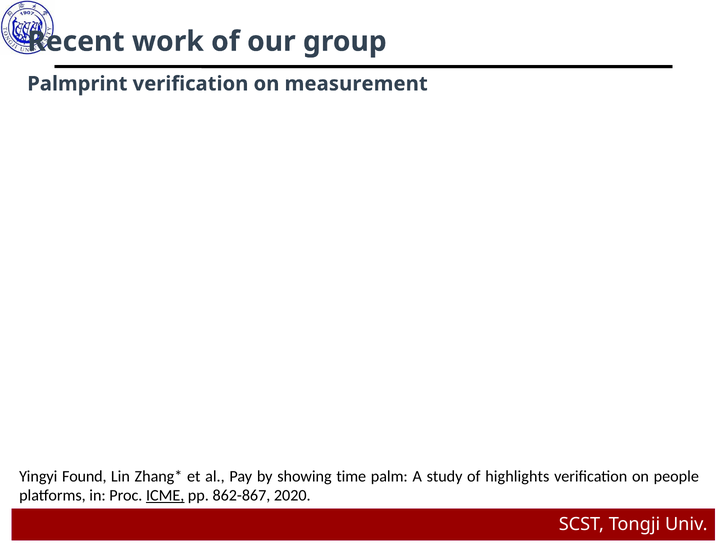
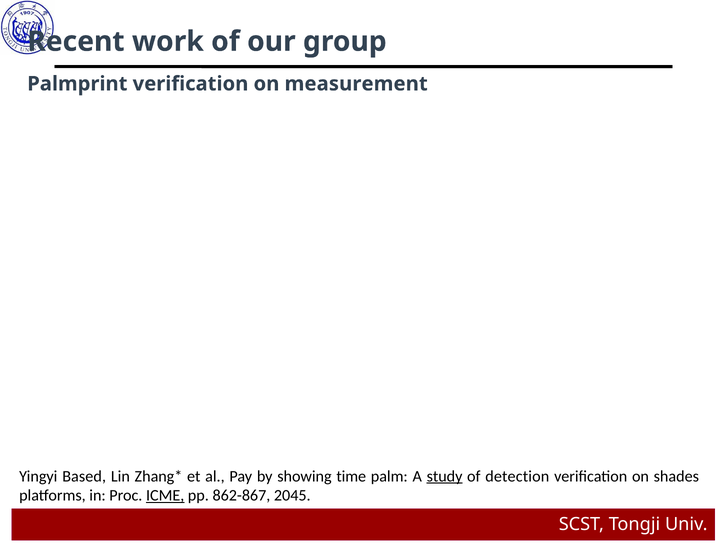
Found: Found -> Based
study underline: none -> present
highlights: highlights -> detection
people: people -> shades
2020: 2020 -> 2045
